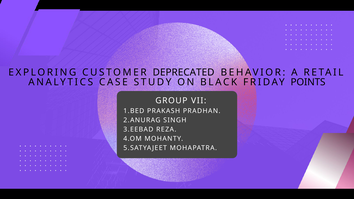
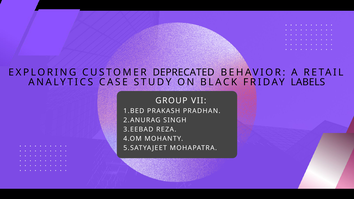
POINTS: POINTS -> LABELS
